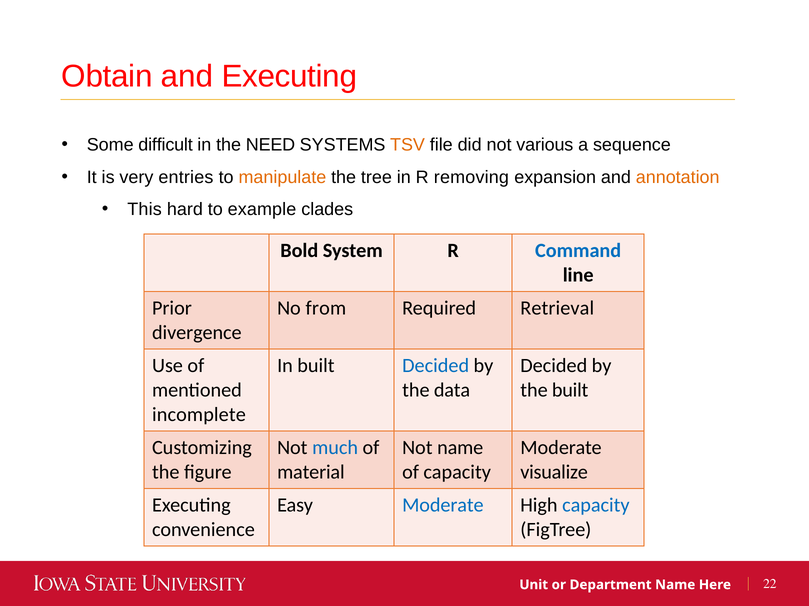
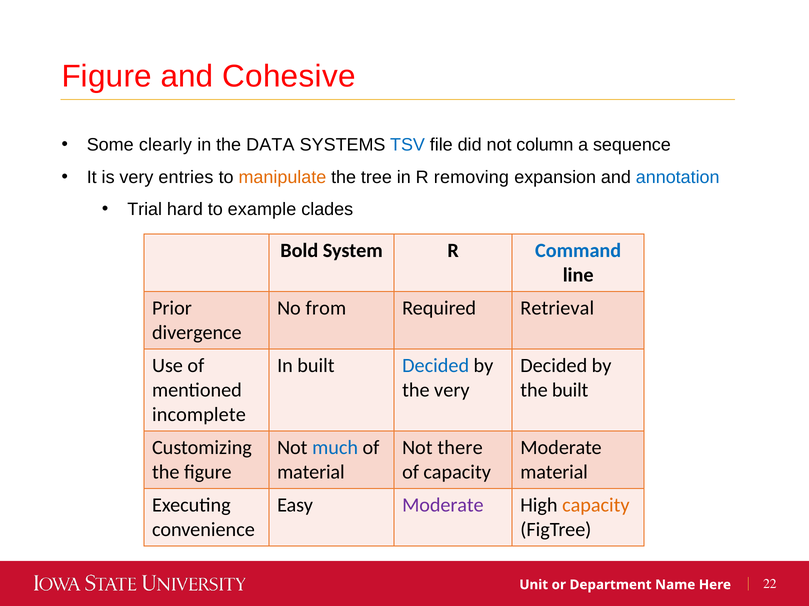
Obtain at (107, 77): Obtain -> Figure
and Executing: Executing -> Cohesive
difficult: difficult -> clearly
NEED: NEED -> DATA
TSV colour: orange -> blue
various: various -> column
annotation colour: orange -> blue
This: This -> Trial
the data: data -> very
Not name: name -> there
visualize at (554, 473): visualize -> material
Moderate at (443, 506) colour: blue -> purple
capacity at (596, 506) colour: blue -> orange
